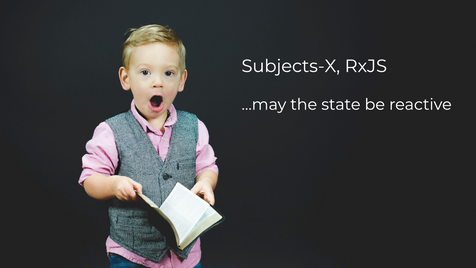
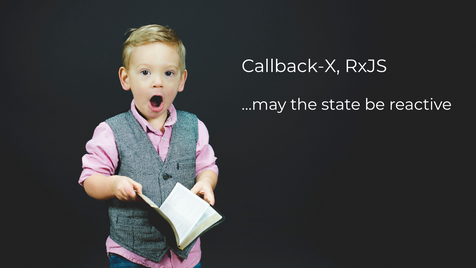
Subjects-X: Subjects-X -> Callback-X
